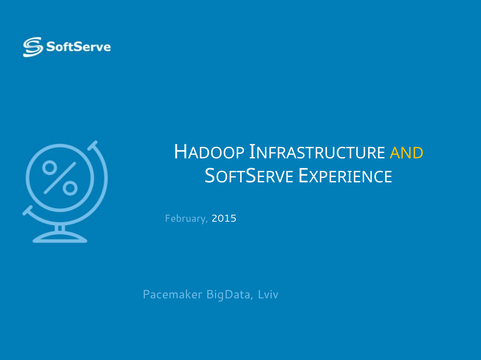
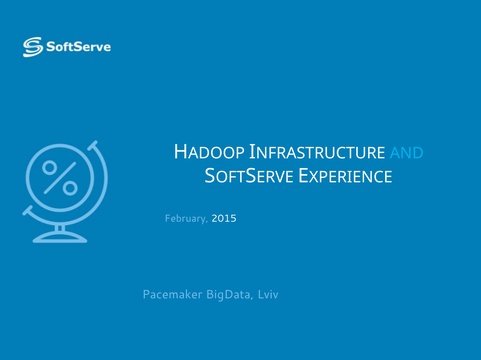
AND colour: yellow -> light blue
